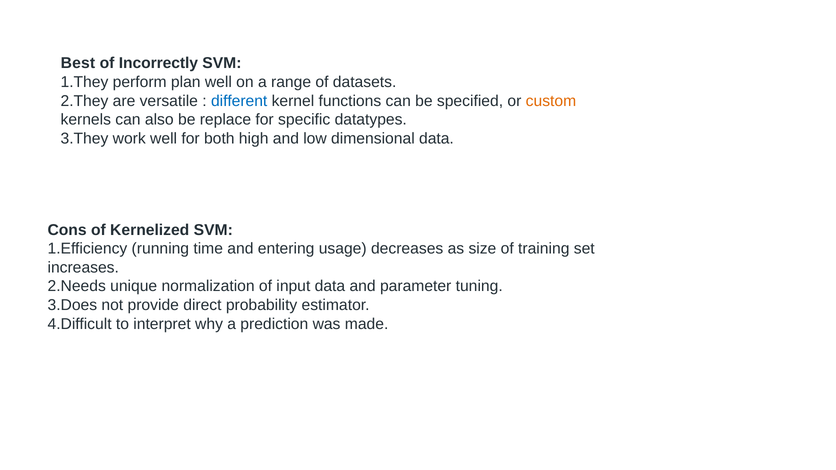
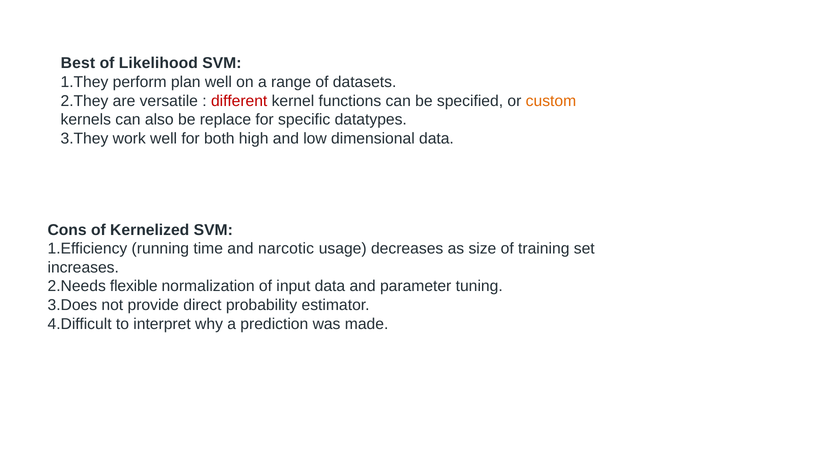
Incorrectly: Incorrectly -> Likelihood
different colour: blue -> red
entering: entering -> narcotic
unique: unique -> flexible
